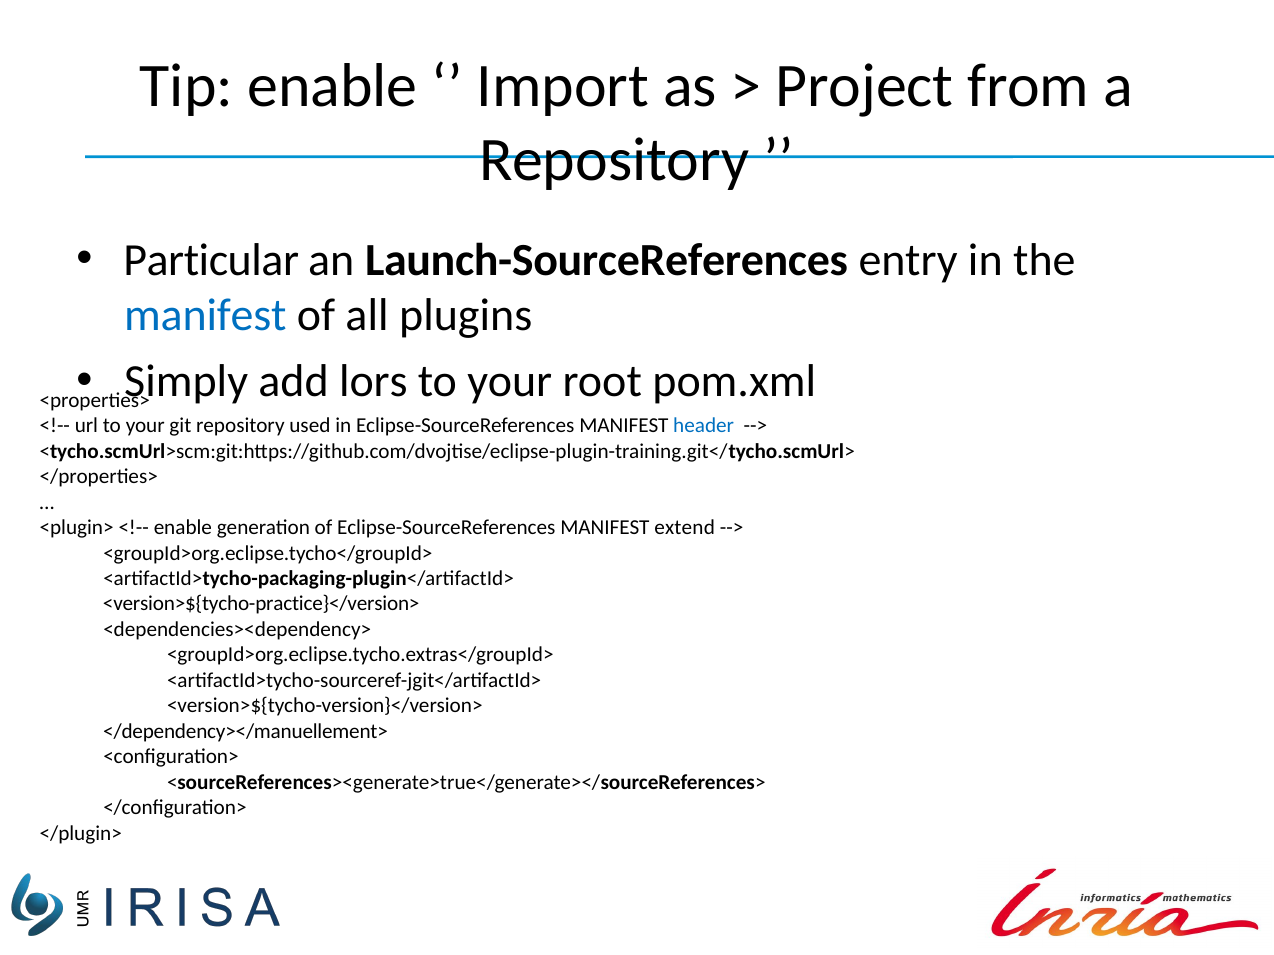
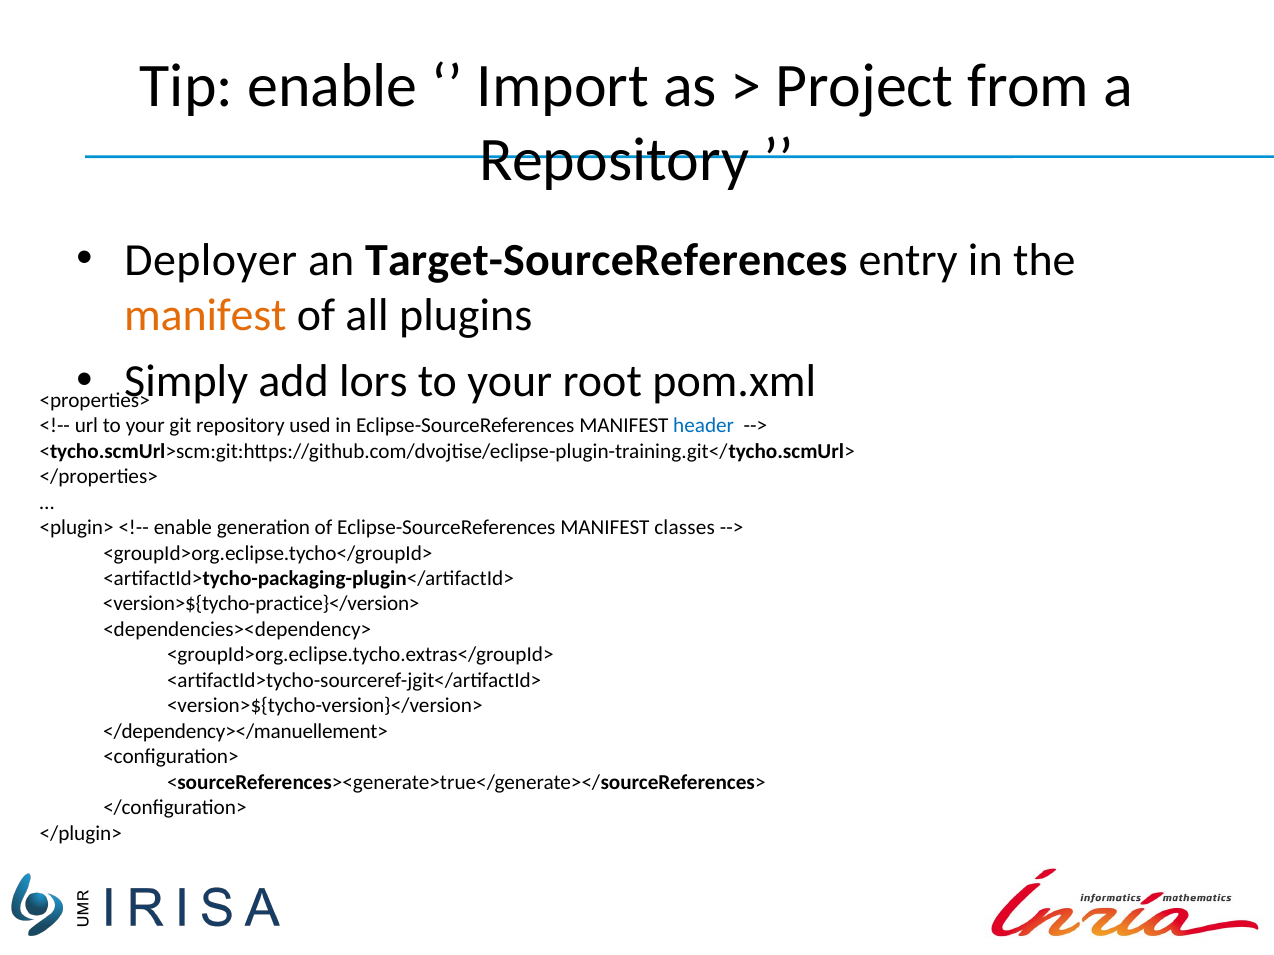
Particular: Particular -> Deployer
Launch-SourceReferences: Launch-SourceReferences -> Target-SourceReferences
manifest at (205, 315) colour: blue -> orange
extend: extend -> classes
